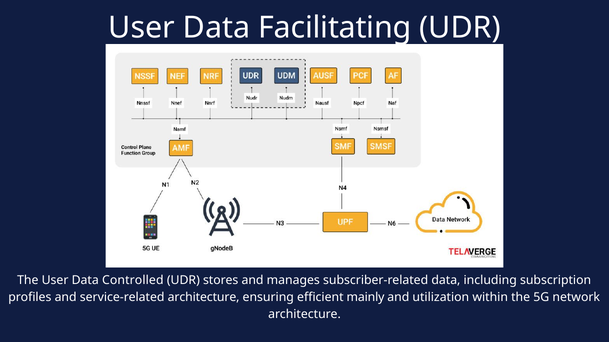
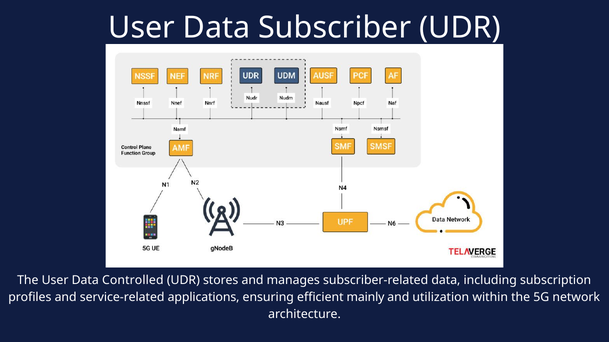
Facilitating: Facilitating -> Subscriber
service-related architecture: architecture -> applications
